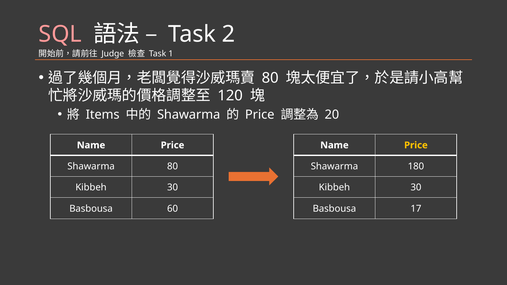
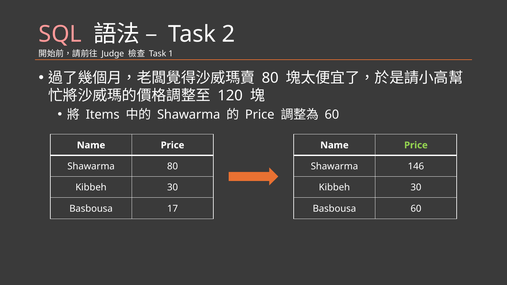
20 at (332, 115): 20 -> 60
Price at (416, 145) colour: yellow -> light green
180: 180 -> 146
60: 60 -> 17
Basbousa 17: 17 -> 60
